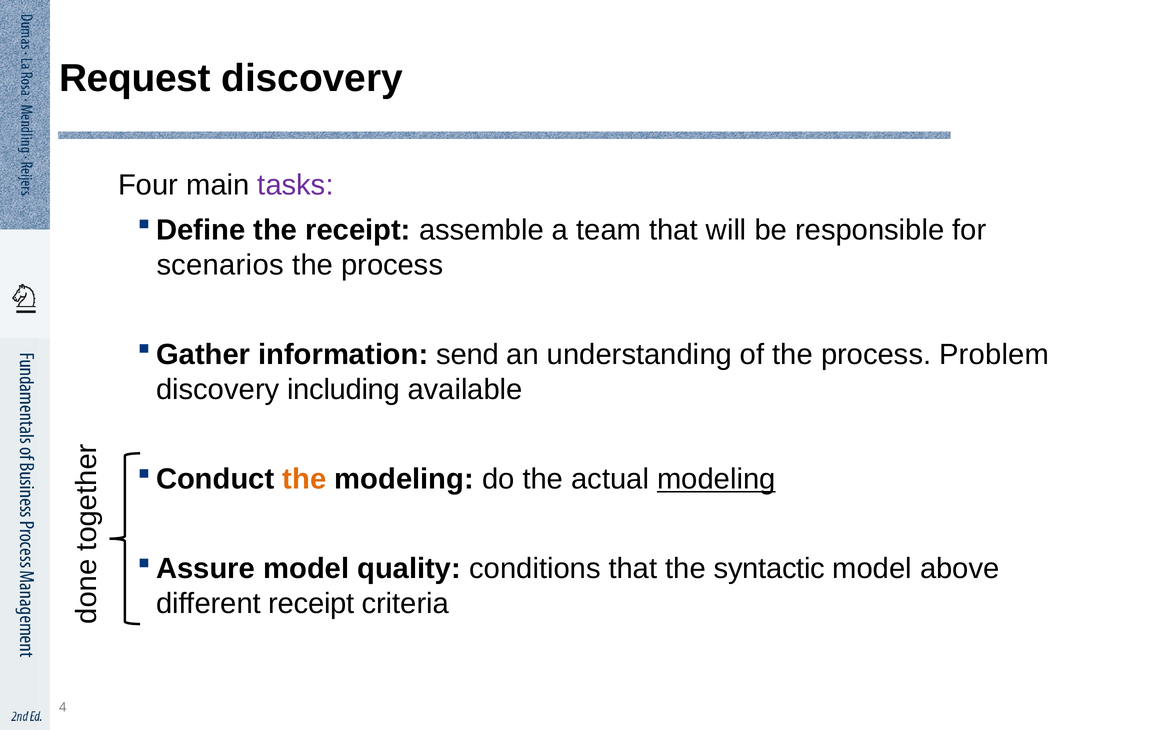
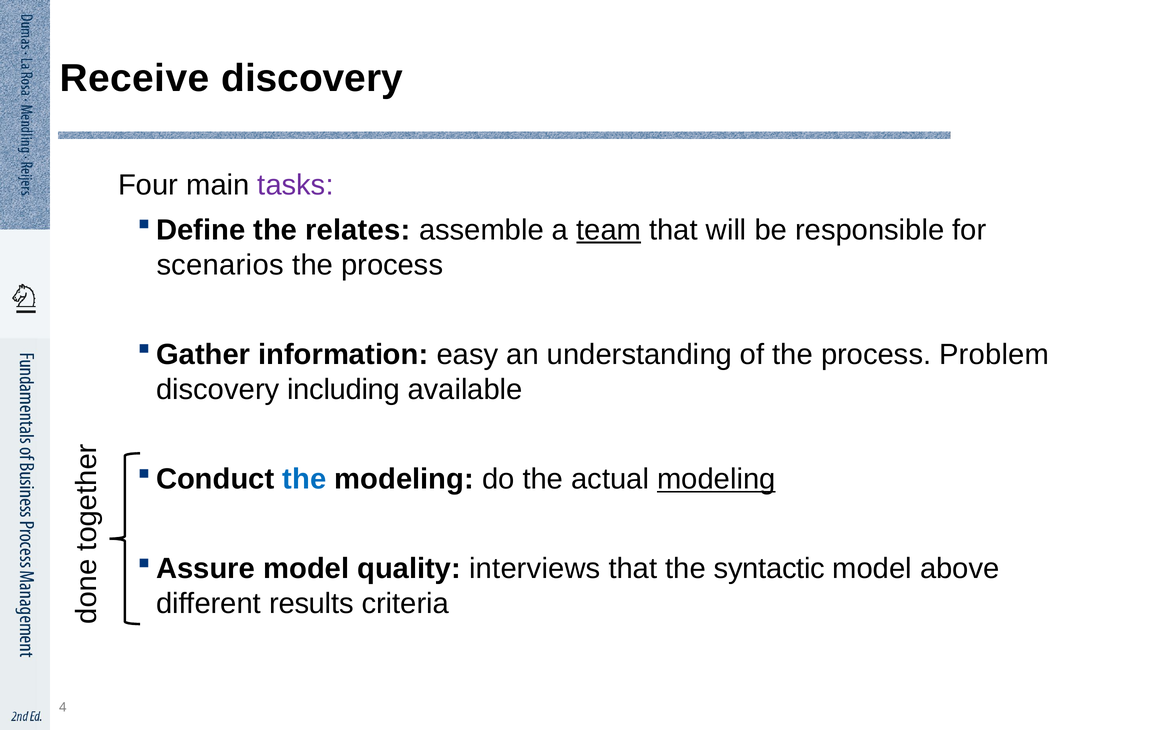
Request: Request -> Receive
the receipt: receipt -> relates
team underline: none -> present
send: send -> easy
the at (304, 479) colour: orange -> blue
conditions: conditions -> interviews
different receipt: receipt -> results
